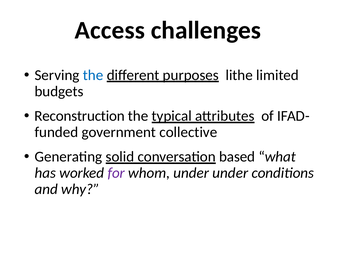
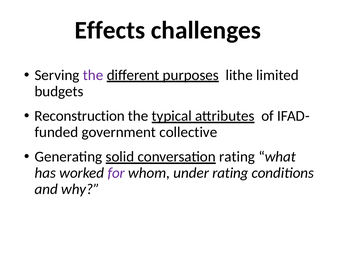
Access: Access -> Effects
the at (93, 75) colour: blue -> purple
based at (237, 157): based -> rating
under under: under -> rating
